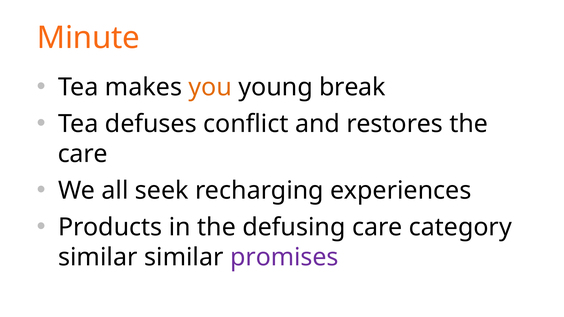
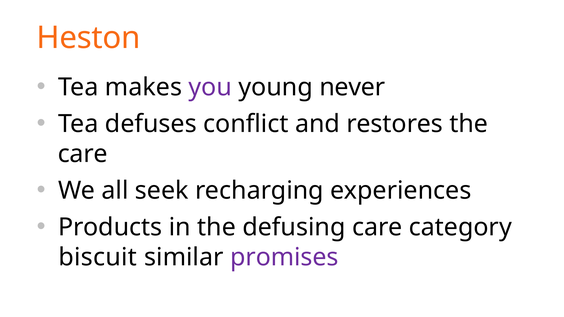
Minute: Minute -> Heston
you colour: orange -> purple
break: break -> never
similar at (98, 257): similar -> biscuit
